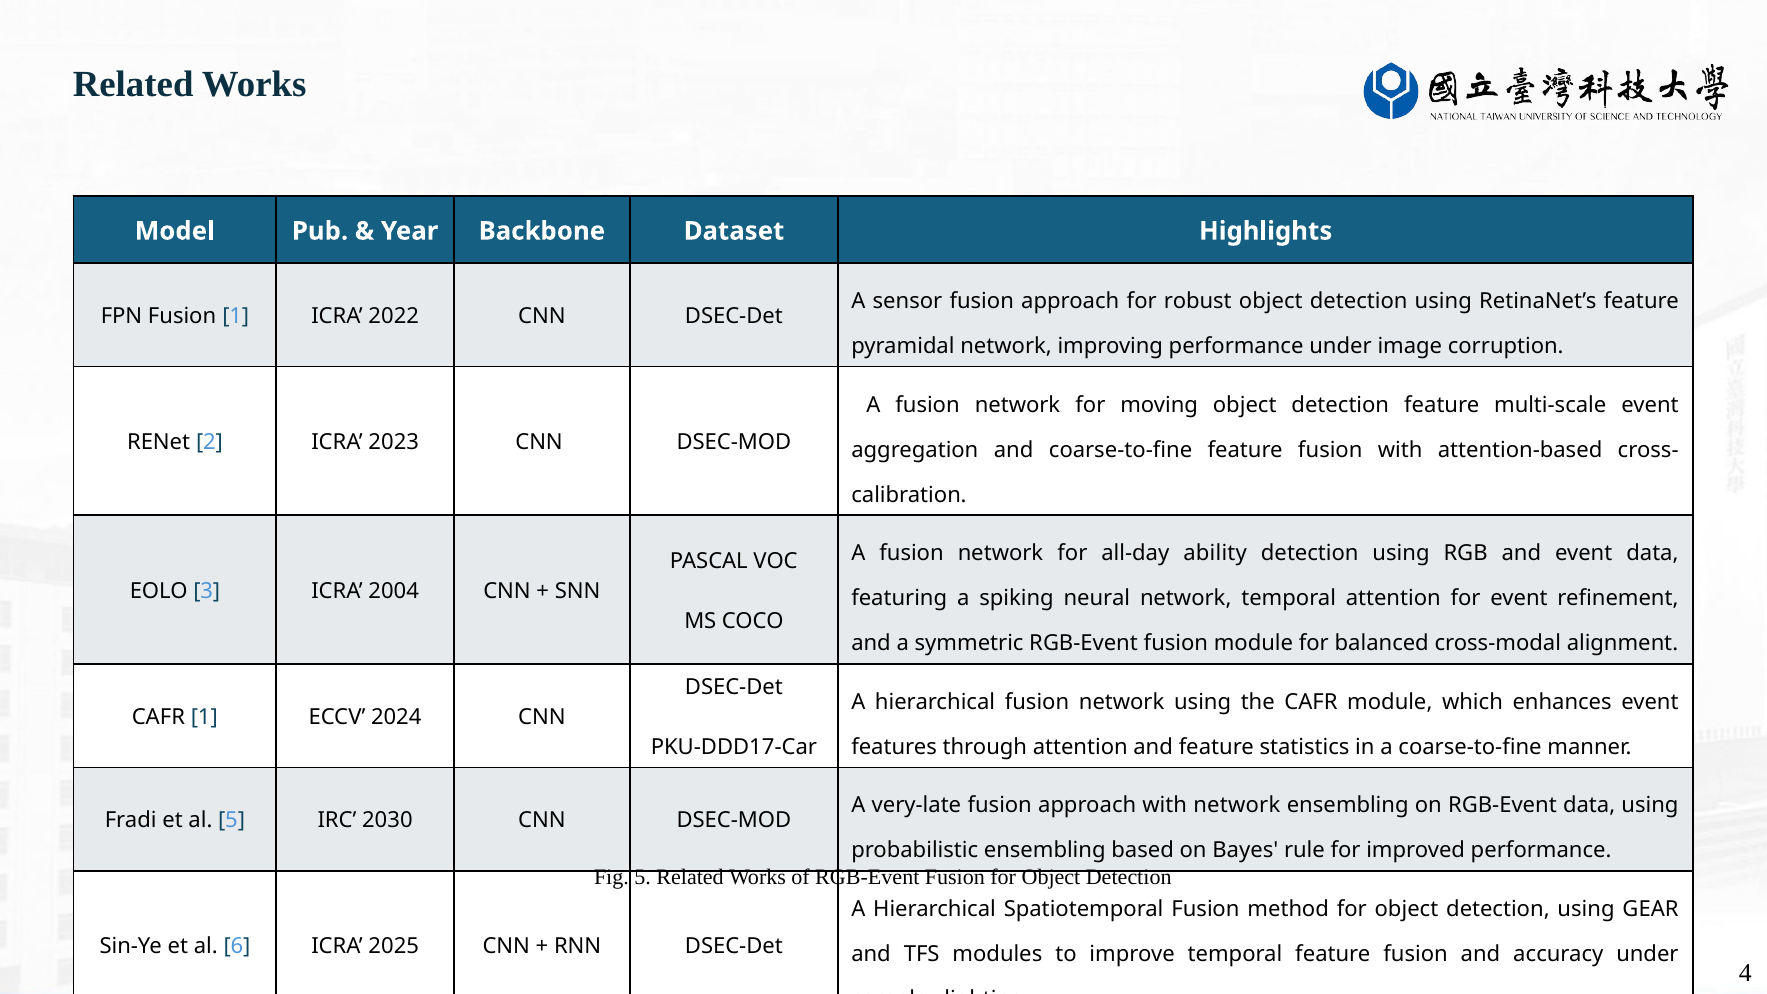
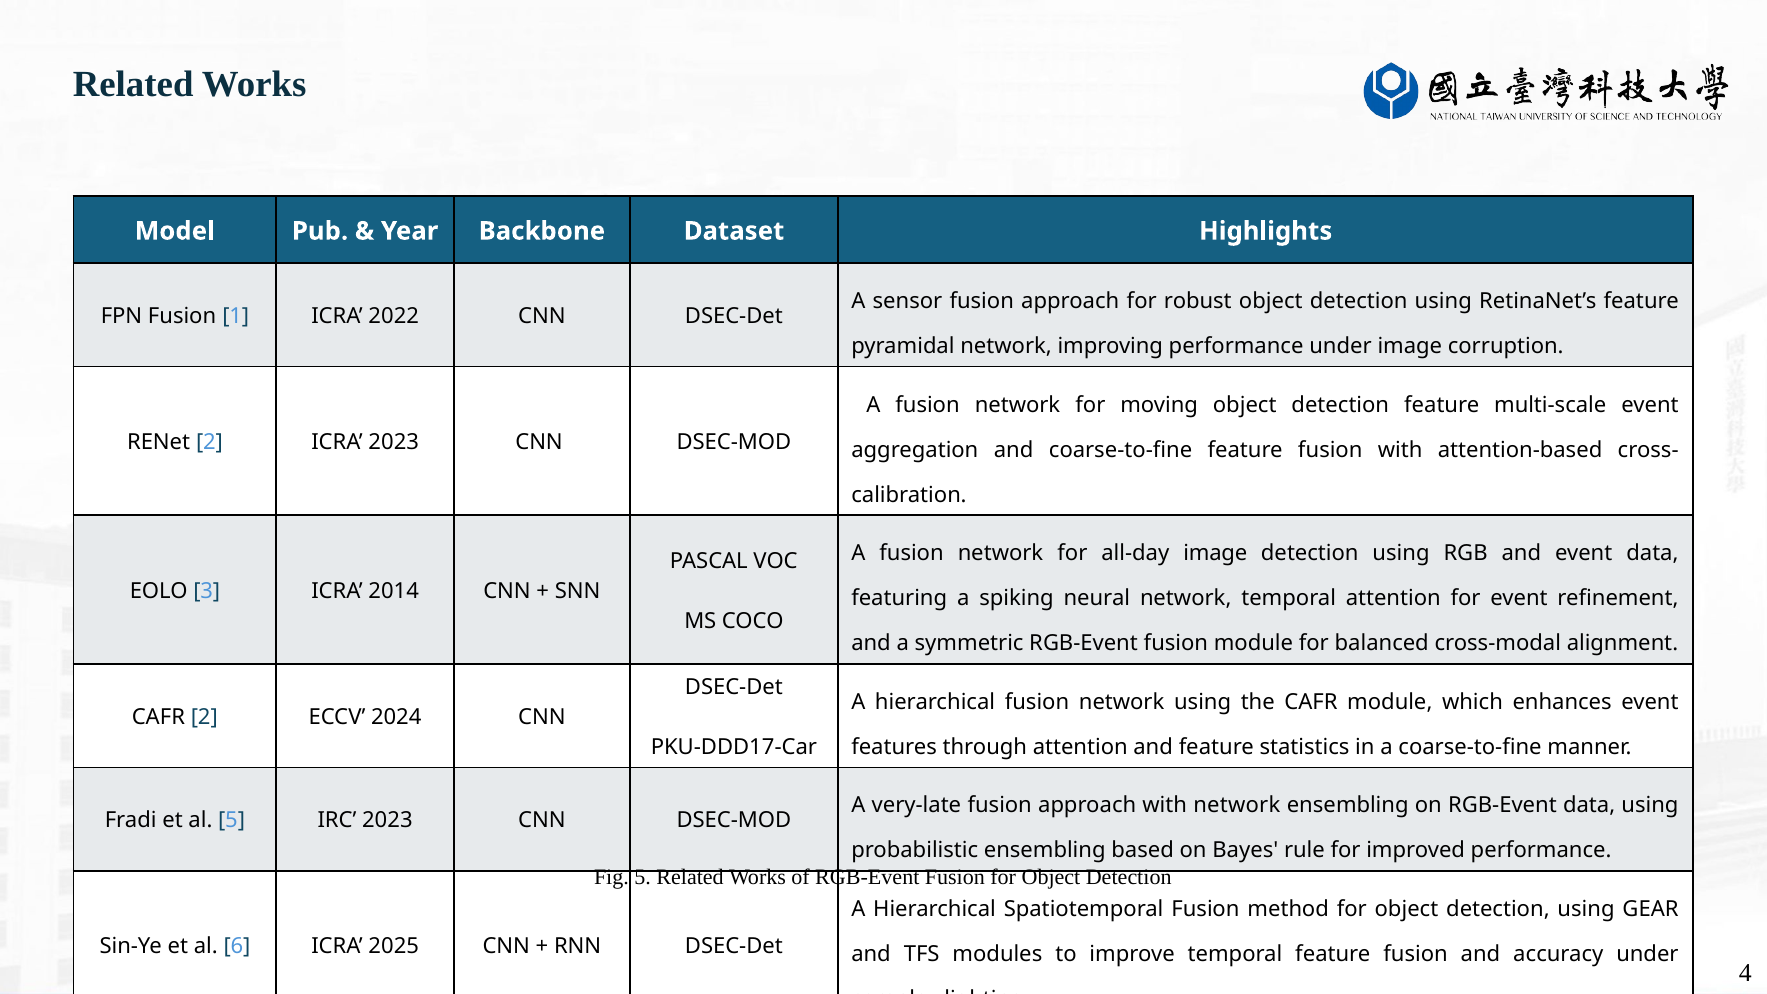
all-day ability: ability -> image
2004: 2004 -> 2014
CAFR 1: 1 -> 2
IRC 2030: 2030 -> 2023
